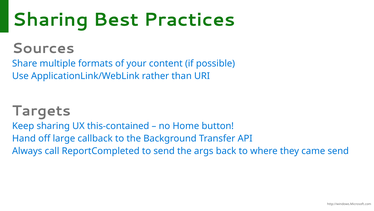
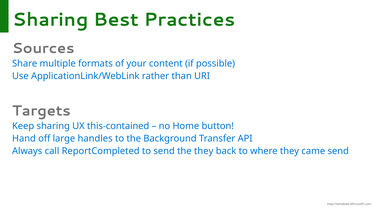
callback: callback -> handles
the args: args -> they
